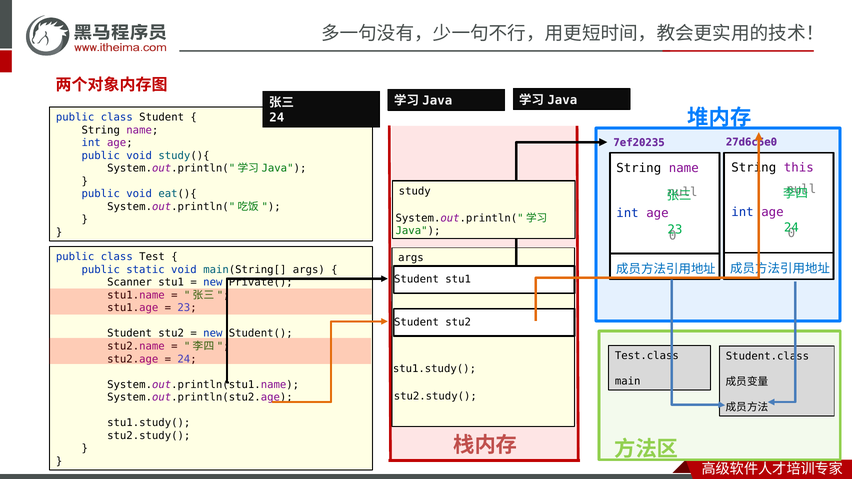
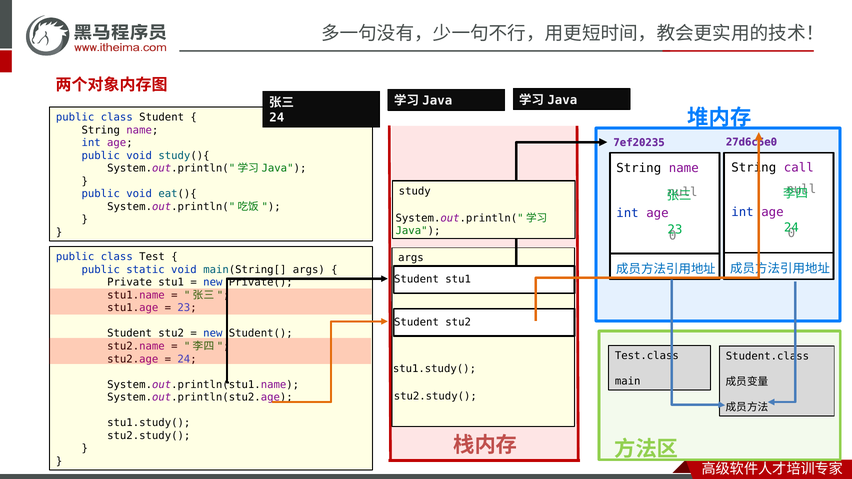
this: this -> call
Scanner: Scanner -> Private
